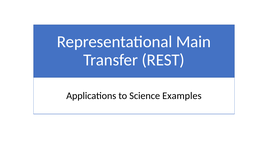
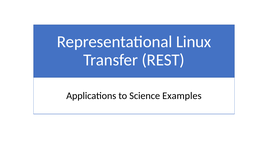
Main: Main -> Linux
